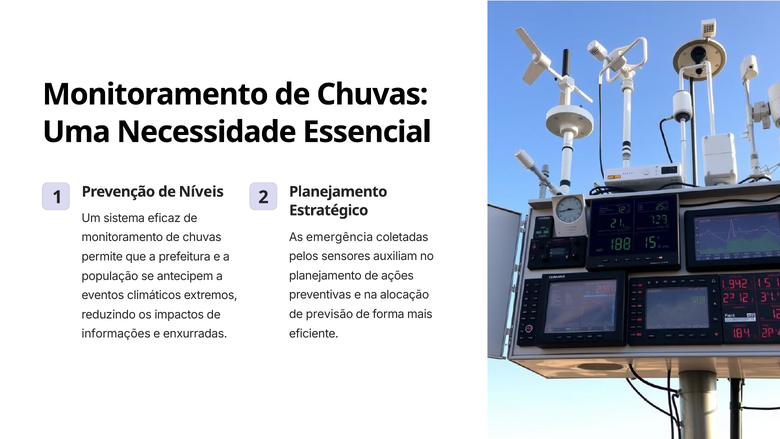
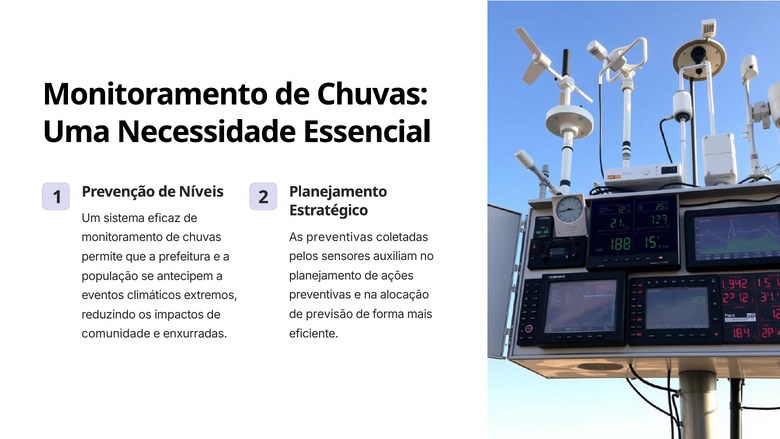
As emergência: emergência -> preventivas
informações: informações -> comunidade
